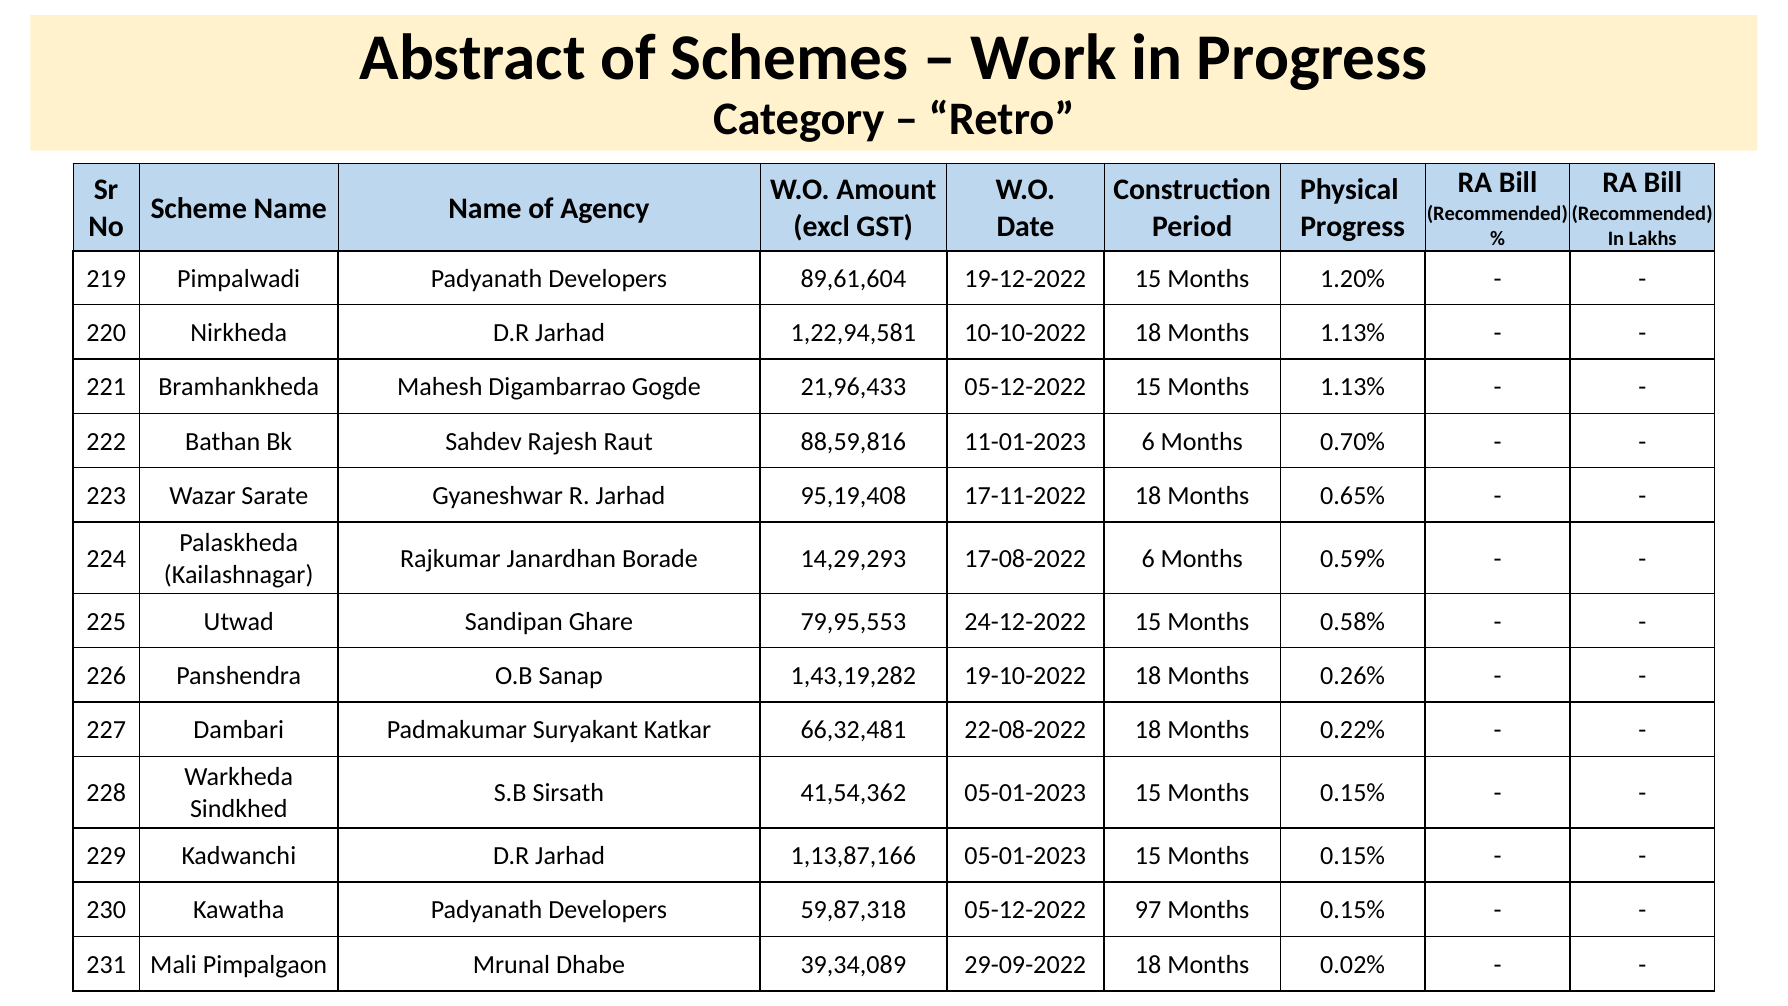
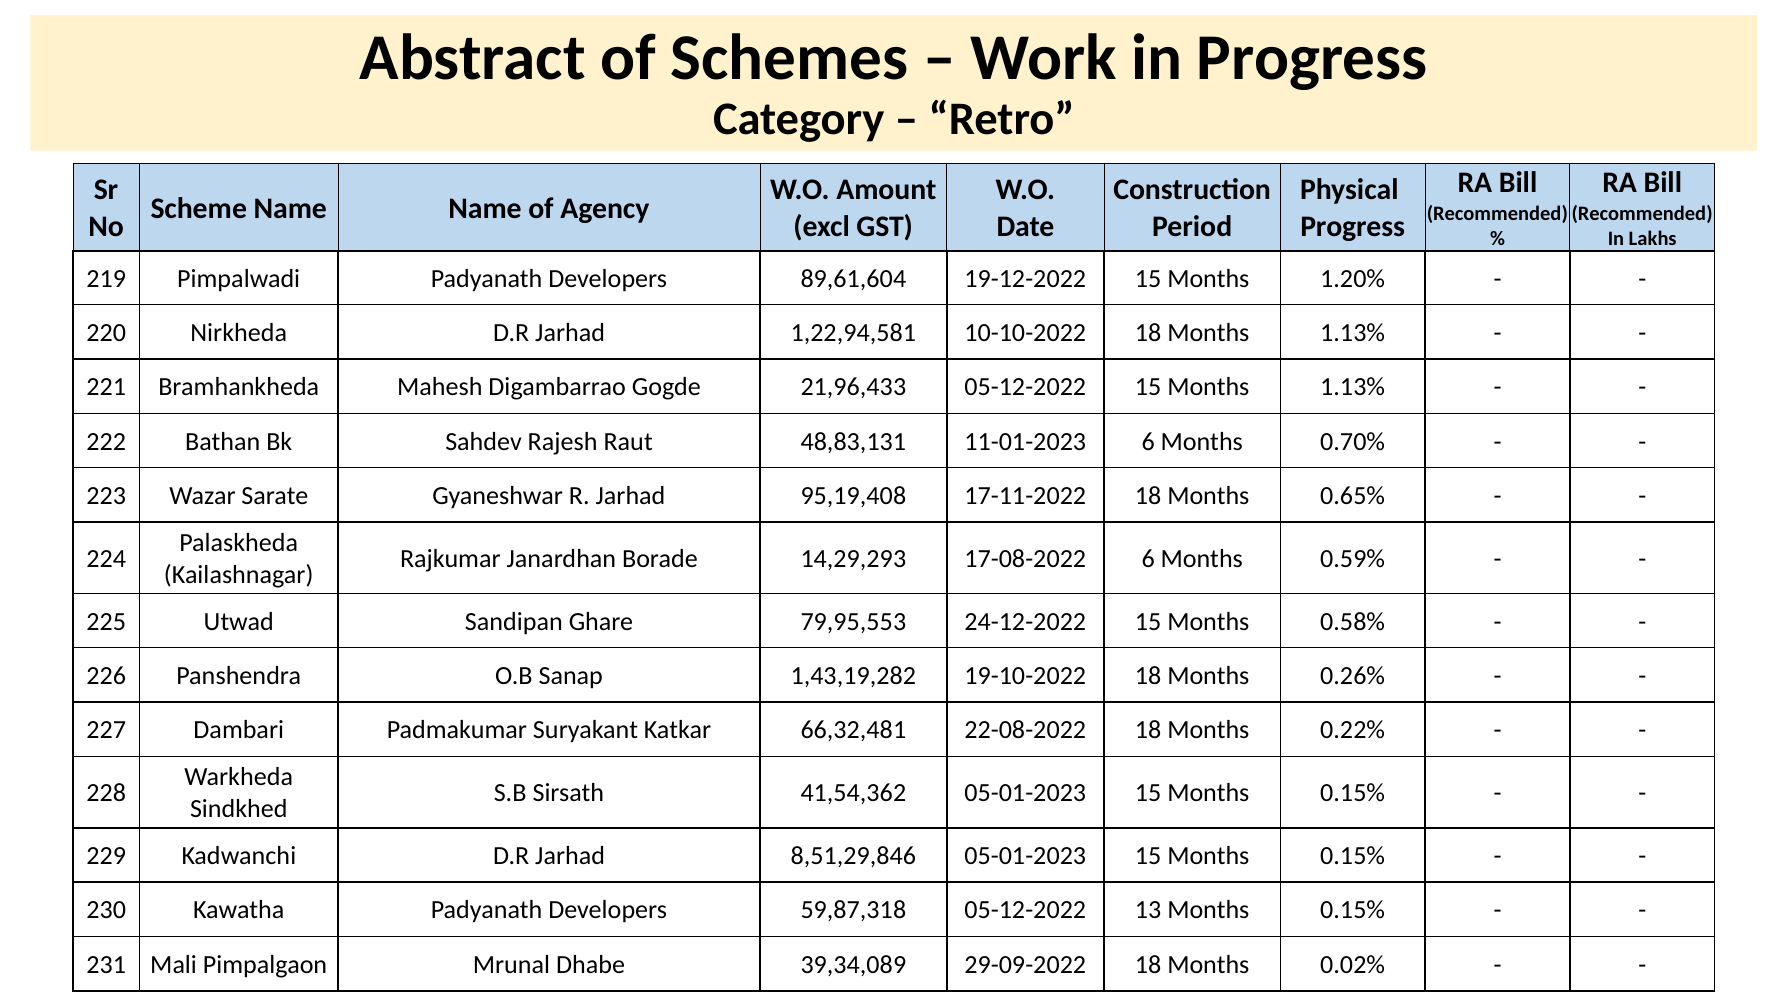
88,59,816: 88,59,816 -> 48,83,131
1,13,87,166: 1,13,87,166 -> 8,51,29,846
97: 97 -> 13
